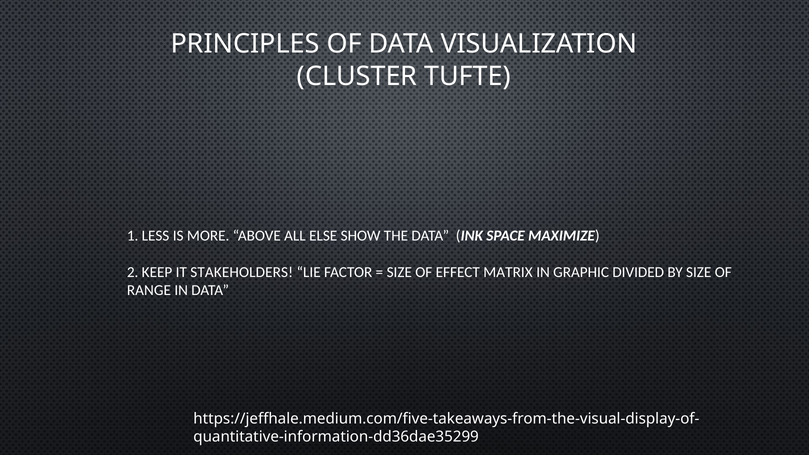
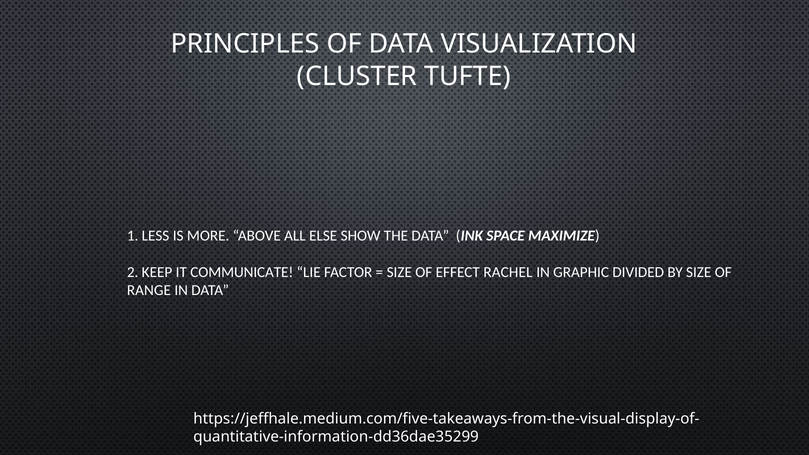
STAKEHOLDERS: STAKEHOLDERS -> COMMUNICATE
MATRIX: MATRIX -> RACHEL
